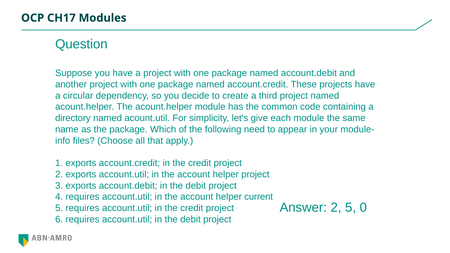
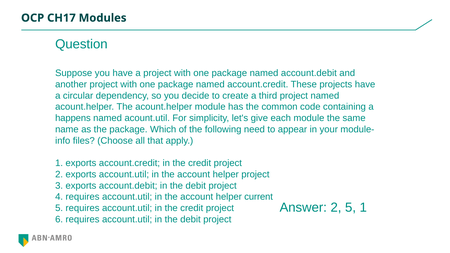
directory: directory -> happens
5 0: 0 -> 1
